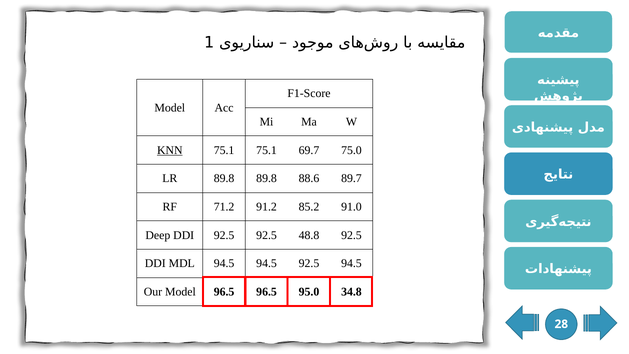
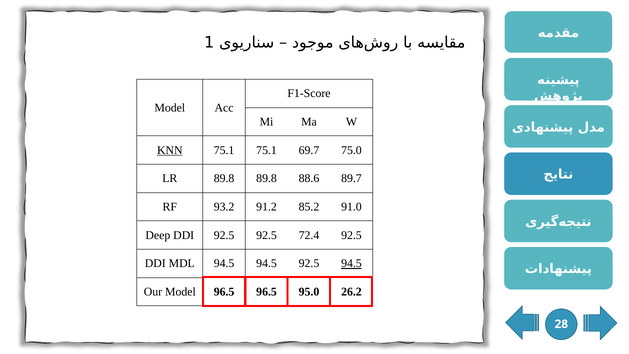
71.2: 71.2 -> 93.2
48.8: 48.8 -> 72.4
94.5 at (351, 263) underline: none -> present
34.8: 34.8 -> 26.2
